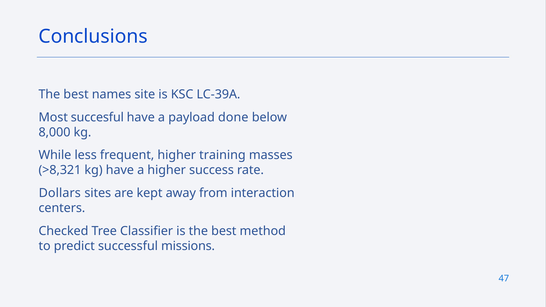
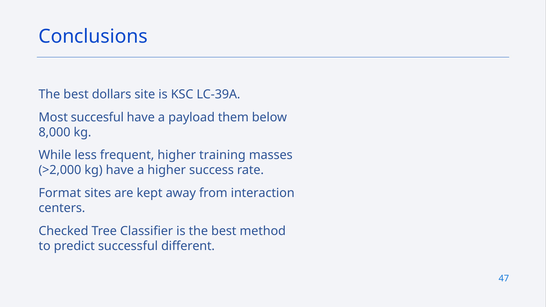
names: names -> dollars
done: done -> them
>8,321: >8,321 -> >2,000
Dollars: Dollars -> Format
missions: missions -> different
